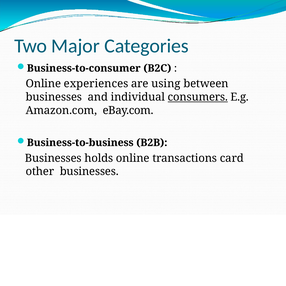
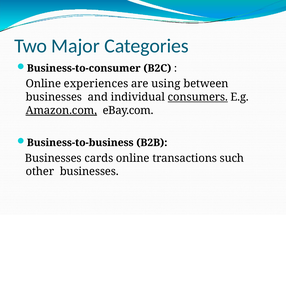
Amazon.com underline: none -> present
holds: holds -> cards
card: card -> such
